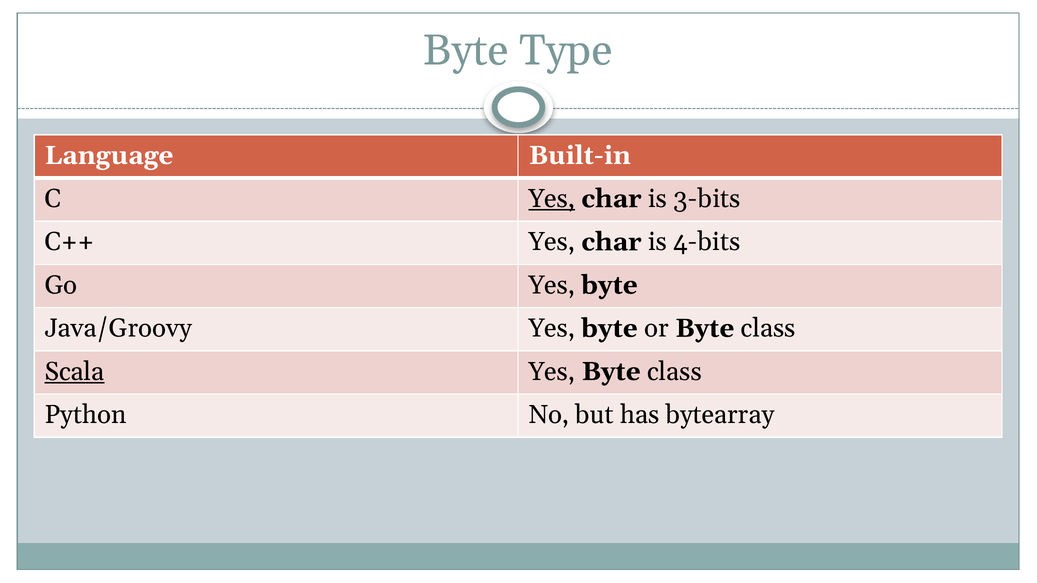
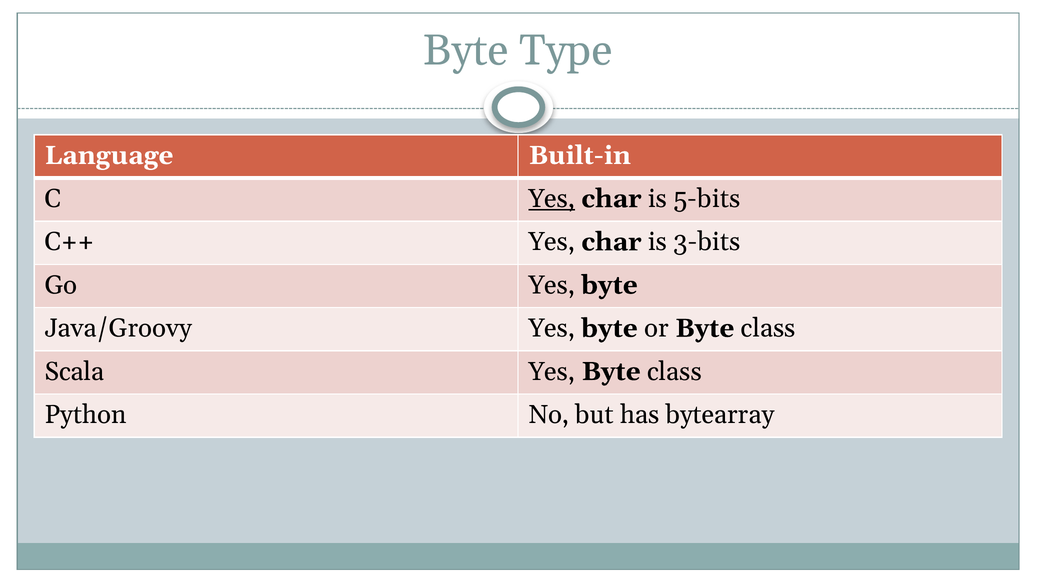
3-bits: 3-bits -> 5-bits
4-bits: 4-bits -> 3-bits
Scala underline: present -> none
